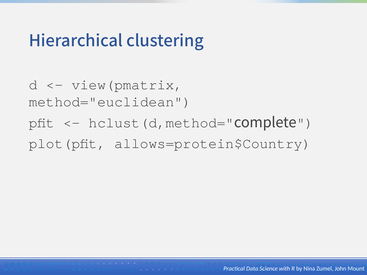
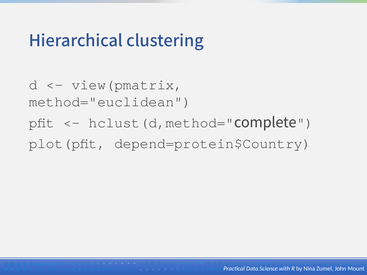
allows=protein$Country: allows=protein$Country -> depend=protein$Country
